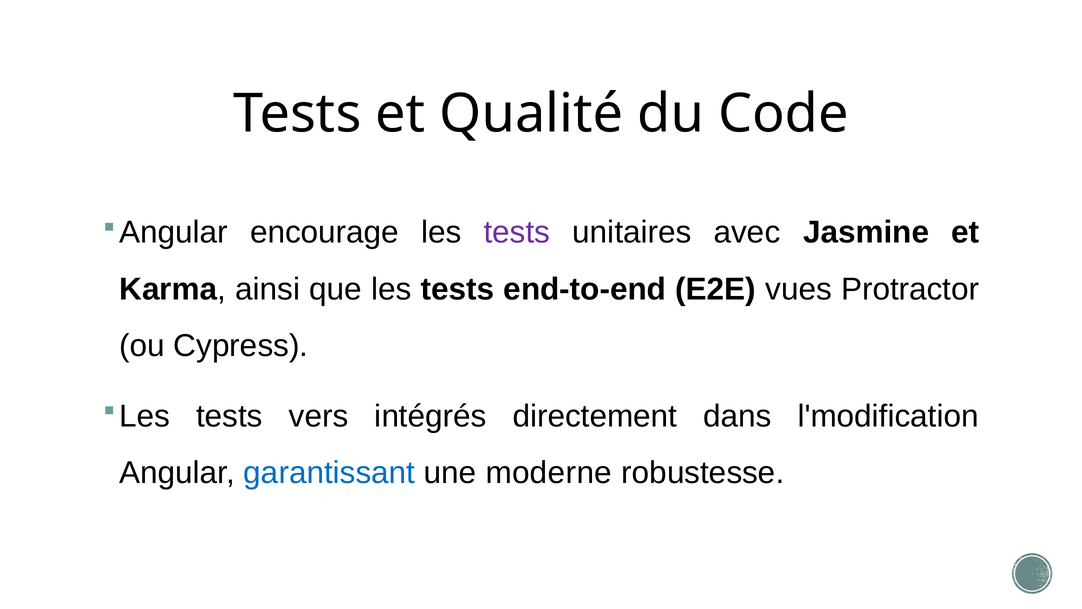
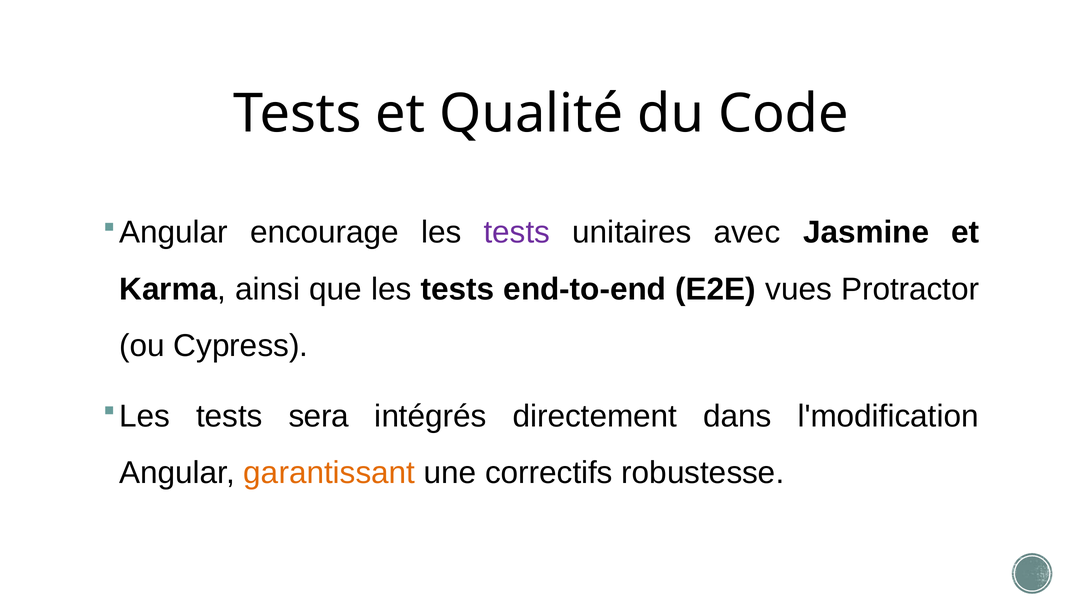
vers: vers -> sera
garantissant colour: blue -> orange
moderne: moderne -> correctifs
